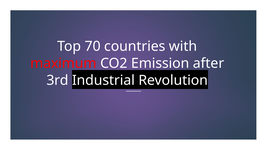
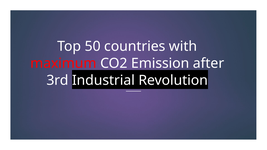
70: 70 -> 50
